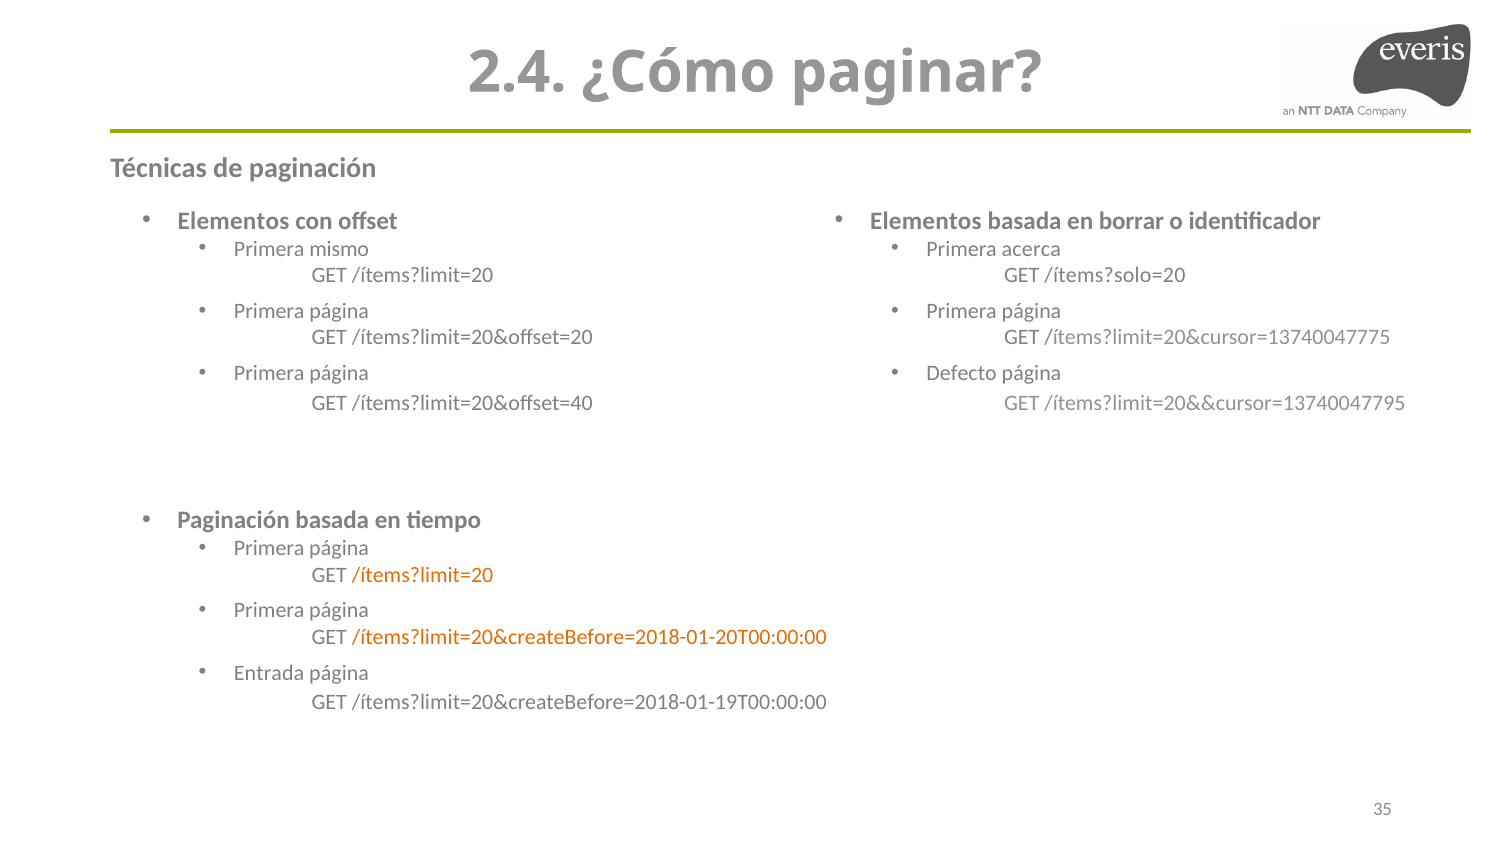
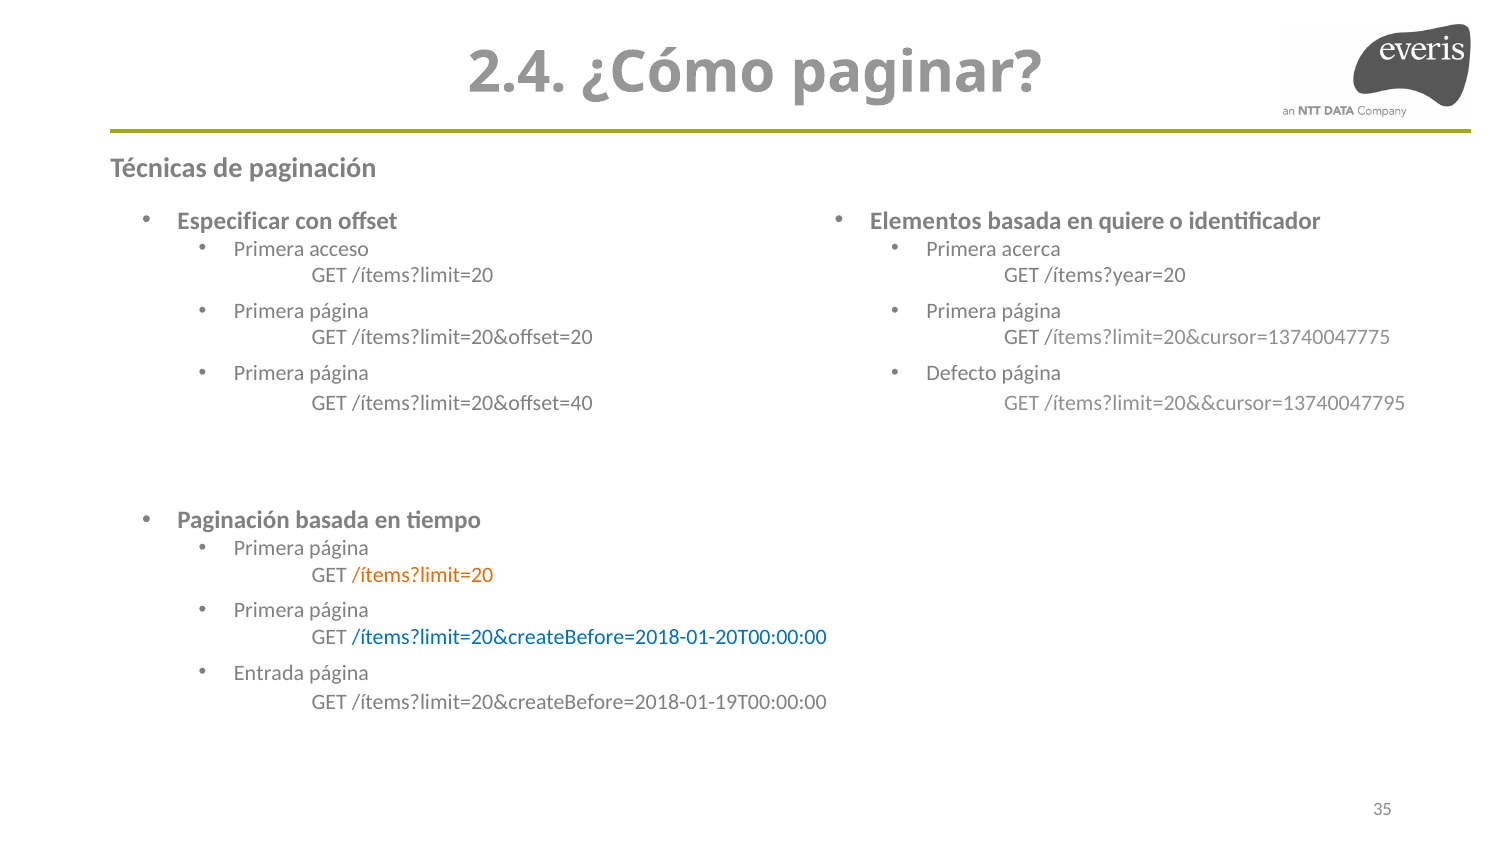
Elementos at (233, 221): Elementos -> Especificar
borrar: borrar -> quiere
mismo: mismo -> acceso
/ítems?solo=20: /ítems?solo=20 -> /ítems?year=20
/ítems?limit=20&createBefore=2018-01-20T00:00:00 colour: orange -> blue
